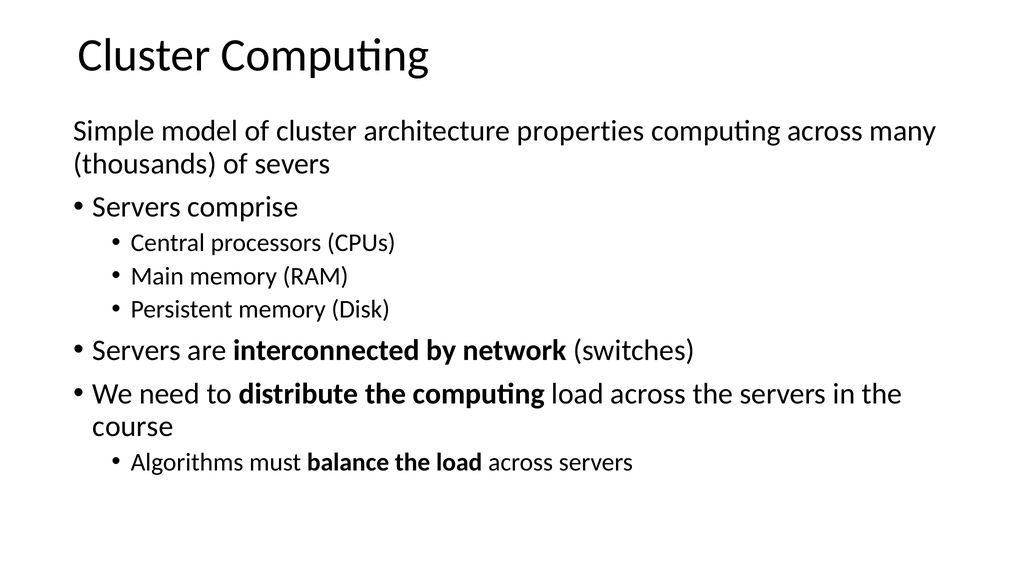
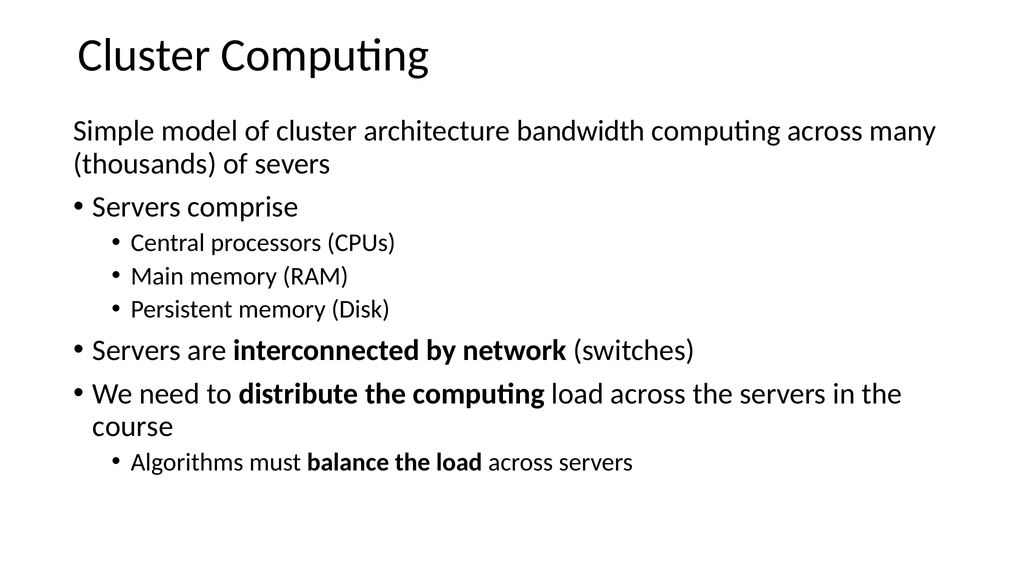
properties: properties -> bandwidth
